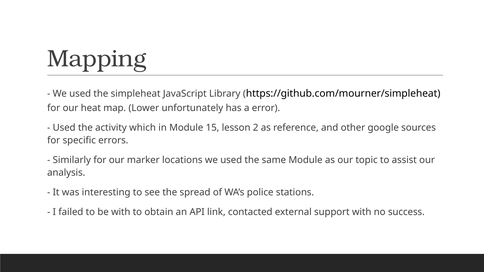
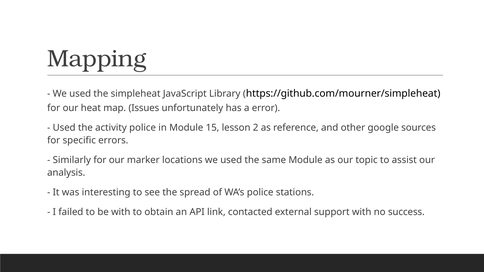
Lower: Lower -> Issues
activity which: which -> police
